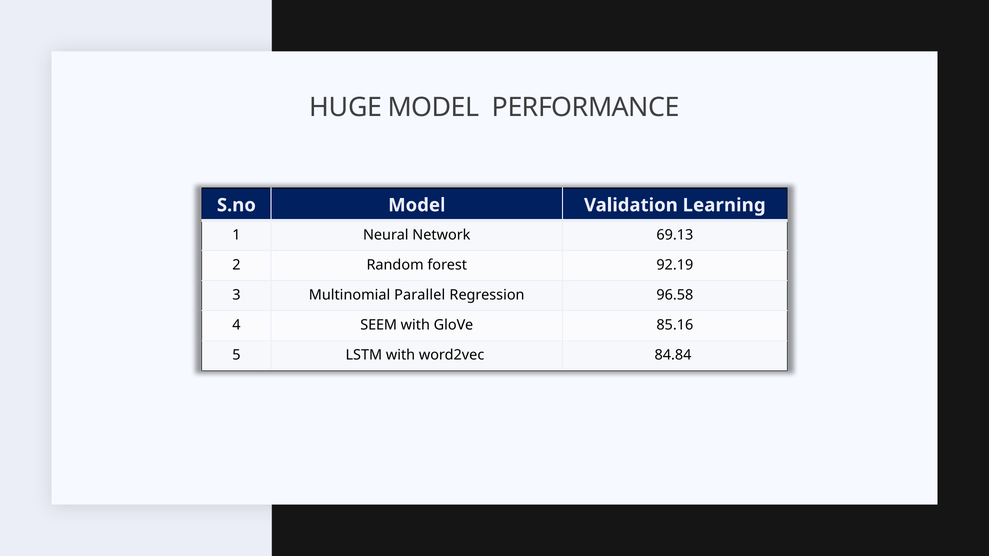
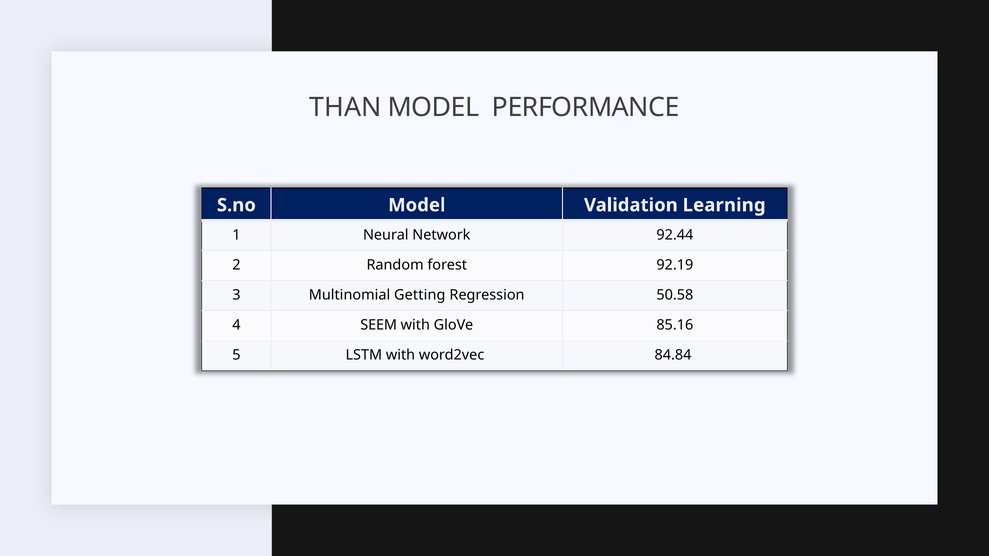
HUGE: HUGE -> THAN
69.13: 69.13 -> 92.44
Parallel: Parallel -> Getting
96.58: 96.58 -> 50.58
